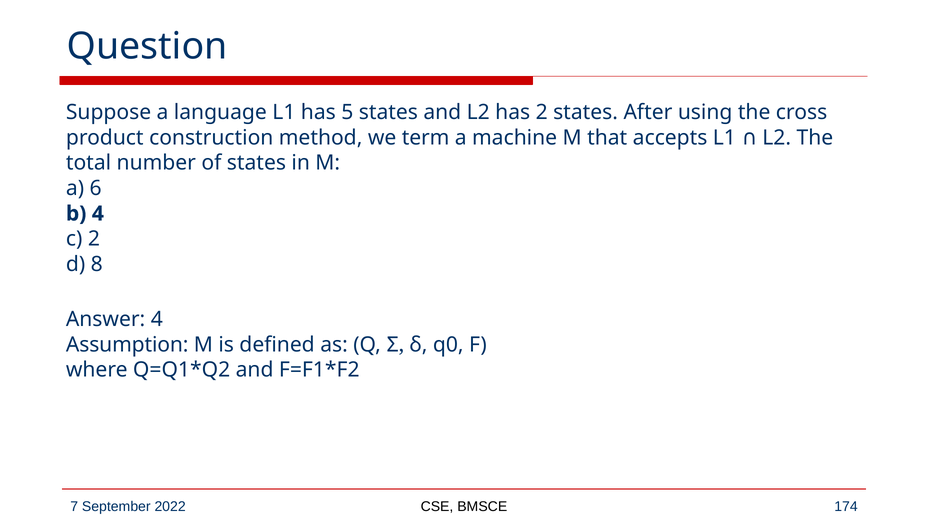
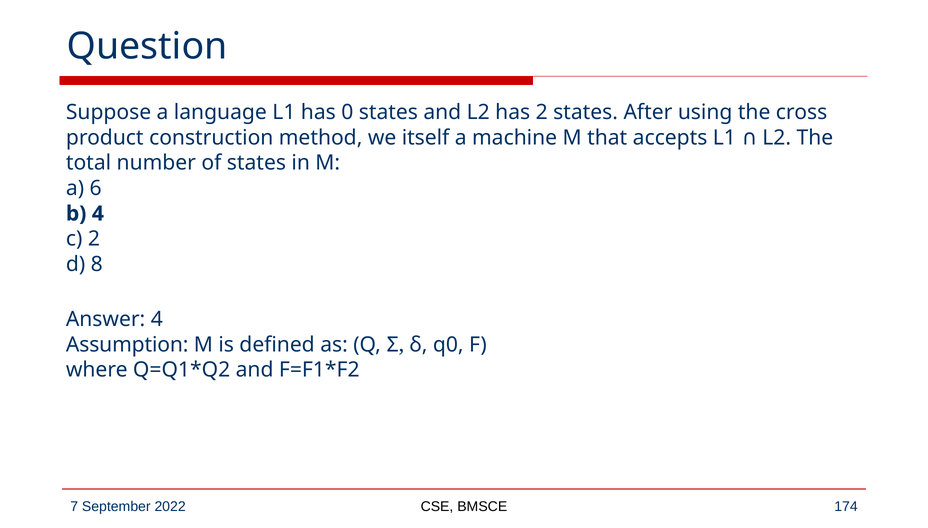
5: 5 -> 0
term: term -> itself
